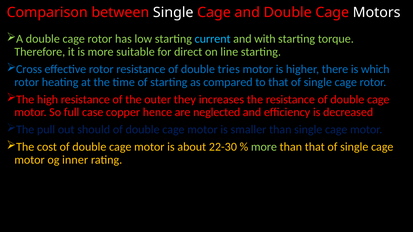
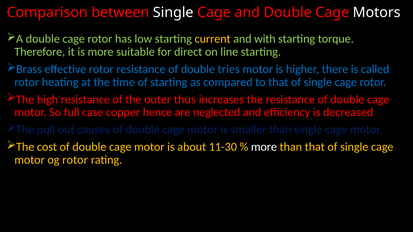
current colour: light blue -> yellow
Cross: Cross -> Brass
which: which -> called
they: they -> thus
should: should -> causes
22-30: 22-30 -> 11-30
more at (264, 147) colour: light green -> white
og inner: inner -> rotor
